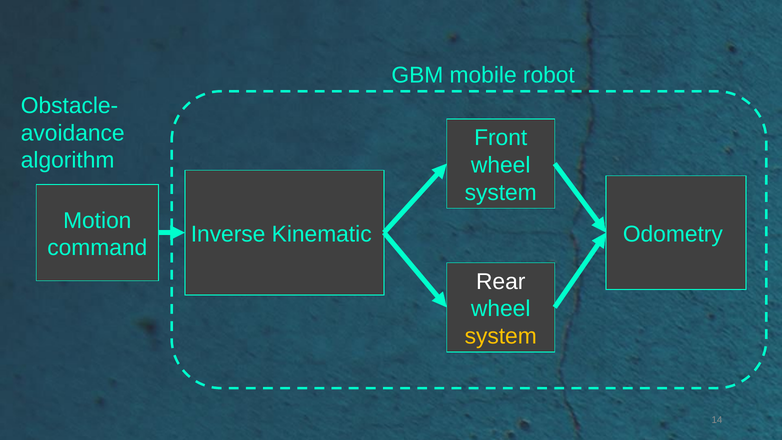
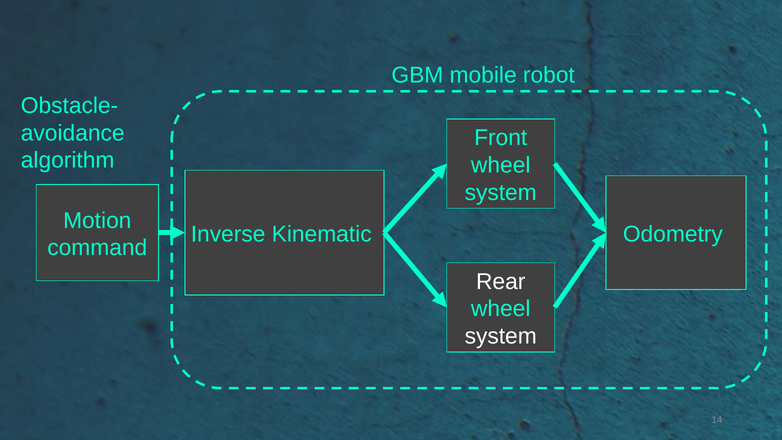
system at (501, 336) colour: yellow -> white
